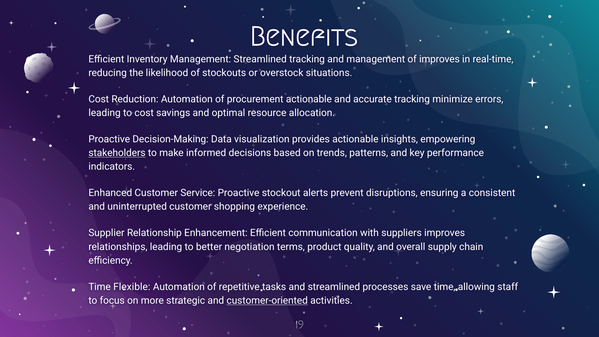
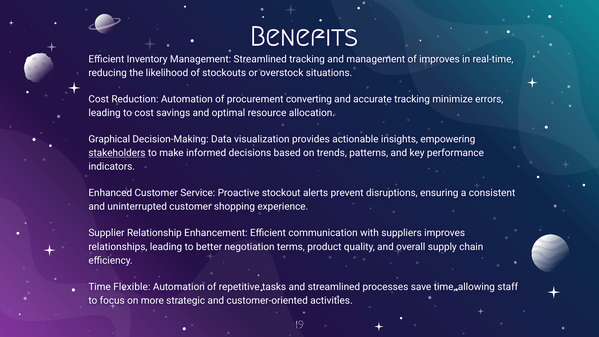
procurement actionable: actionable -> converting
Proactive at (109, 139): Proactive -> Graphical
customer-oriented underline: present -> none
